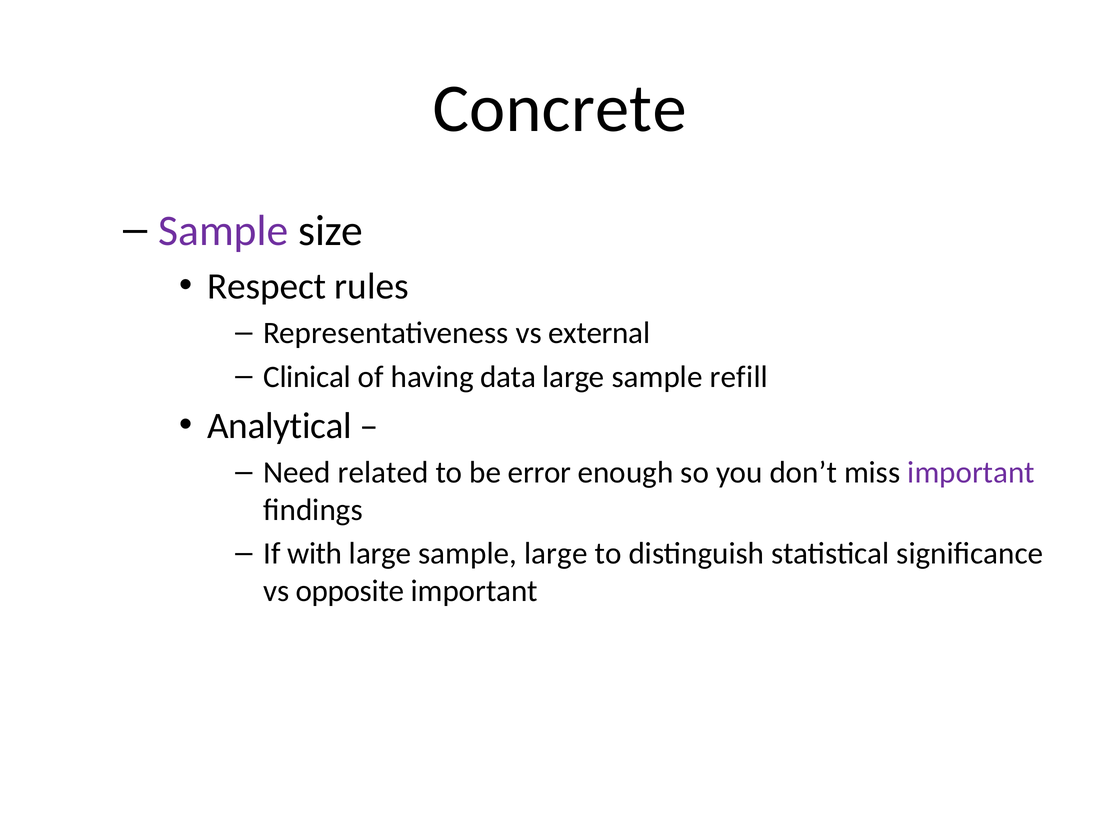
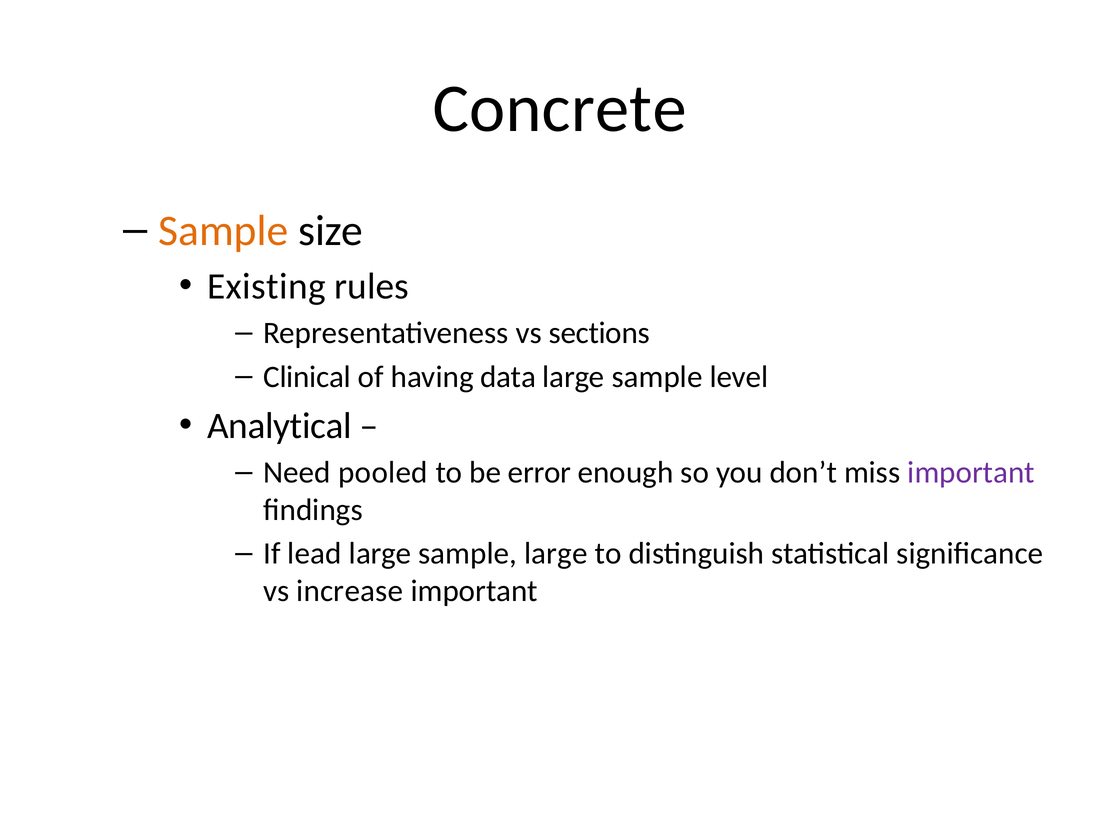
Sample at (223, 231) colour: purple -> orange
Respect: Respect -> Existing
external: external -> sections
refill: refill -> level
related: related -> pooled
with: with -> lead
opposite: opposite -> increase
